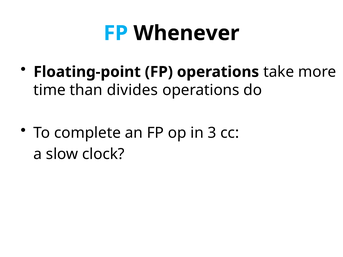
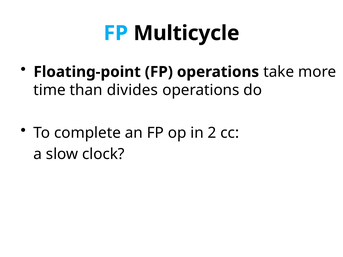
Whenever: Whenever -> Multicycle
3: 3 -> 2
